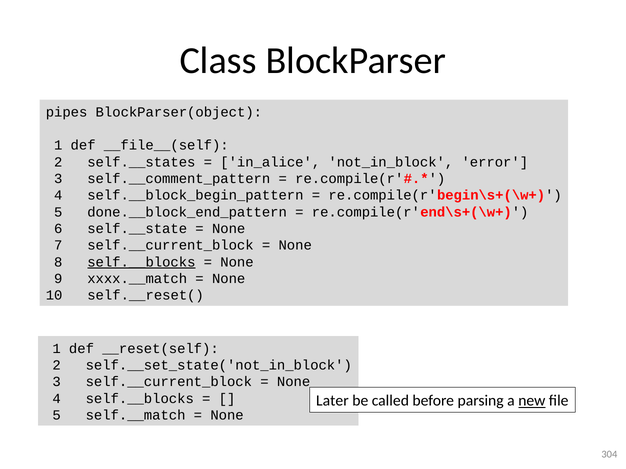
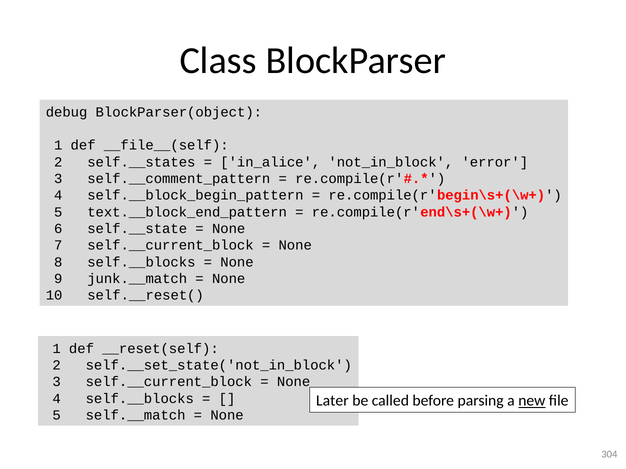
pipes: pipes -> debug
done.__block_end_pattern: done.__block_end_pattern -> text.__block_end_pattern
self.__blocks at (141, 262) underline: present -> none
xxxx.__match: xxxx.__match -> junk.__match
